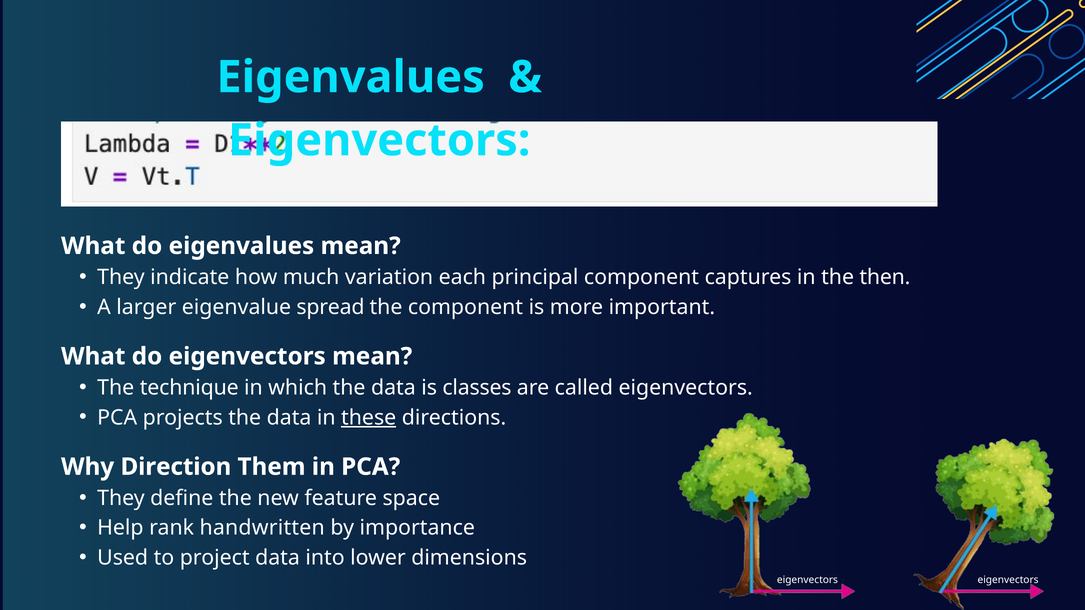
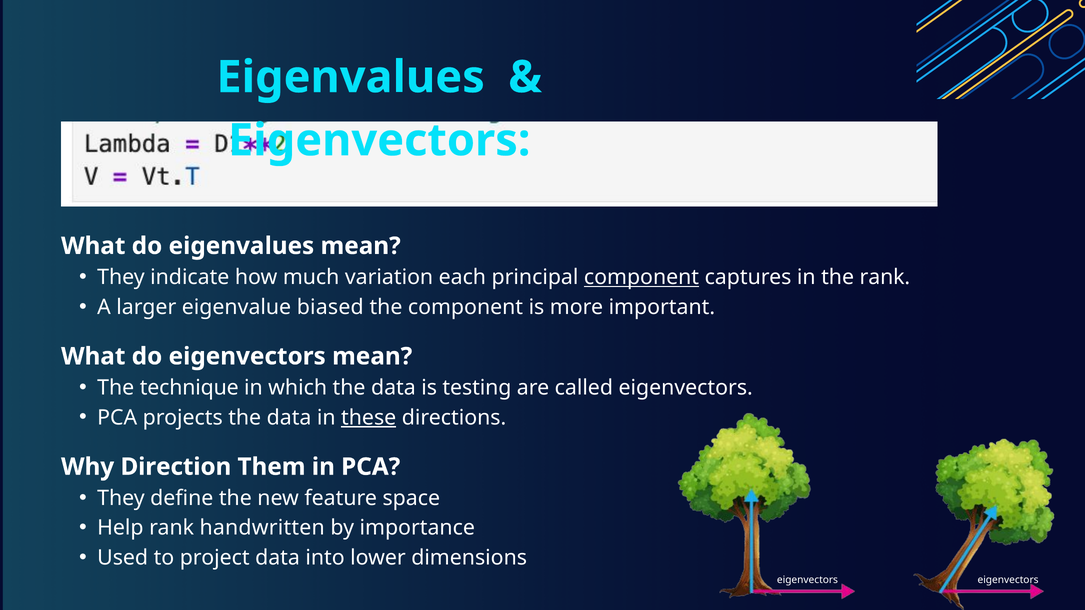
component at (642, 278) underline: none -> present
the then: then -> rank
spread: spread -> biased
classes: classes -> testing
